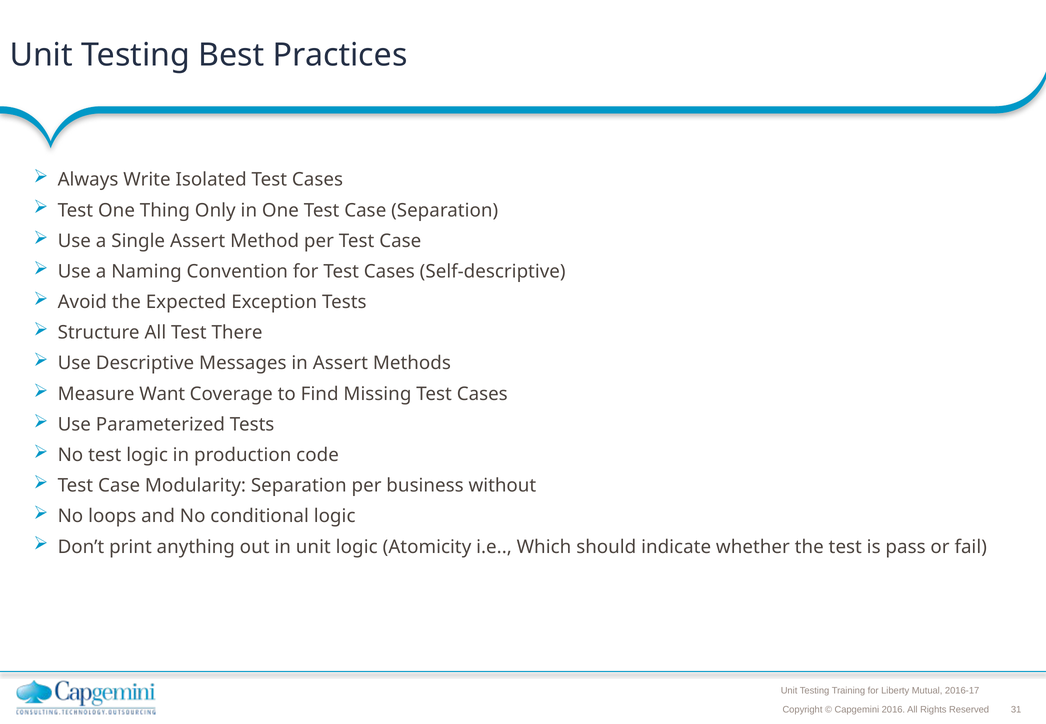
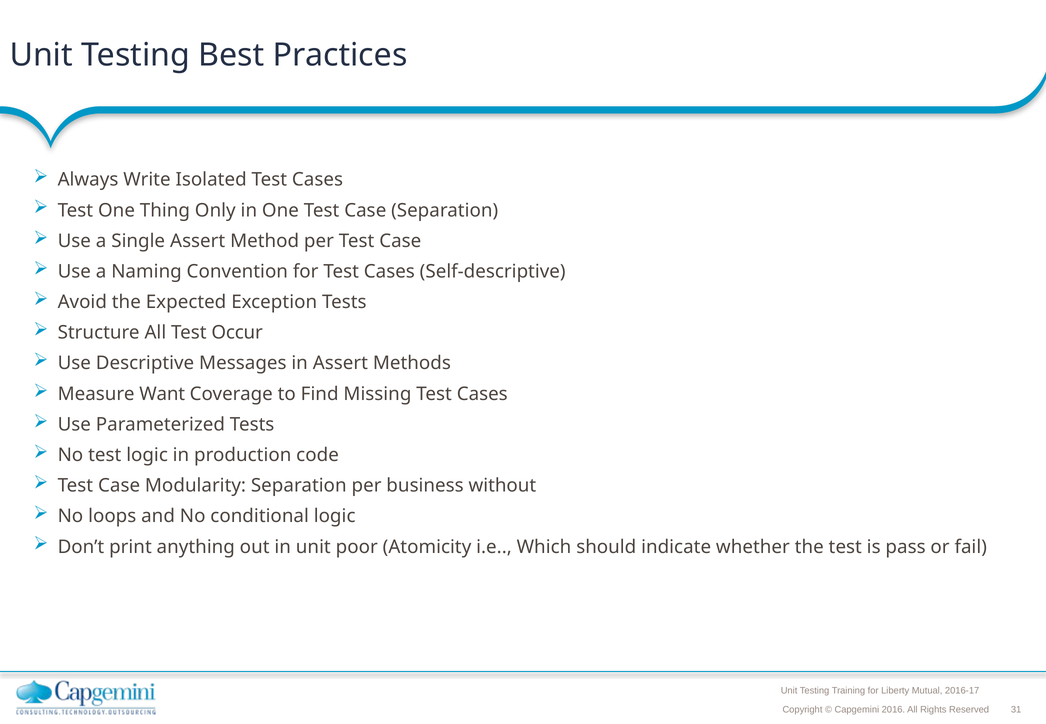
There: There -> Occur
unit logic: logic -> poor
